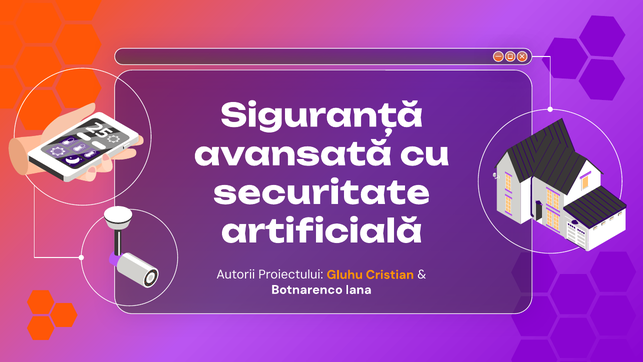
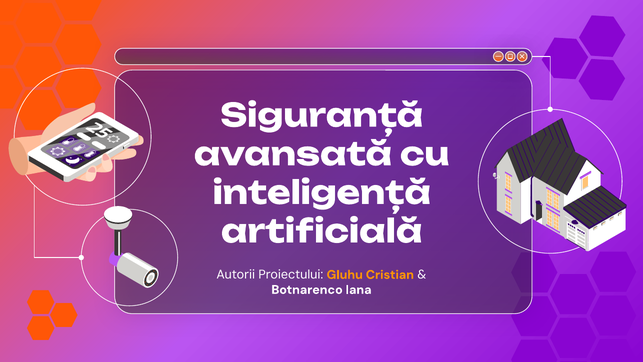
securitate: securitate -> inteligență
